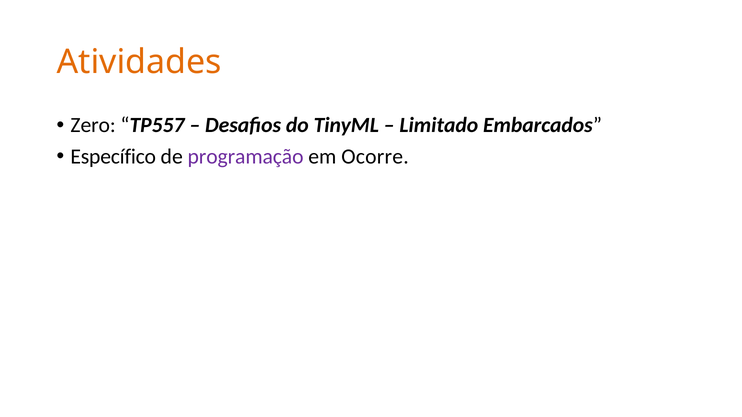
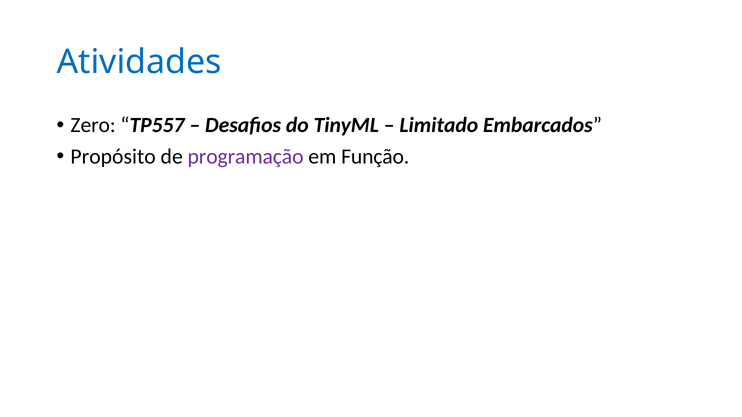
Atividades colour: orange -> blue
Específico: Específico -> Propósito
Ocorre: Ocorre -> Função
